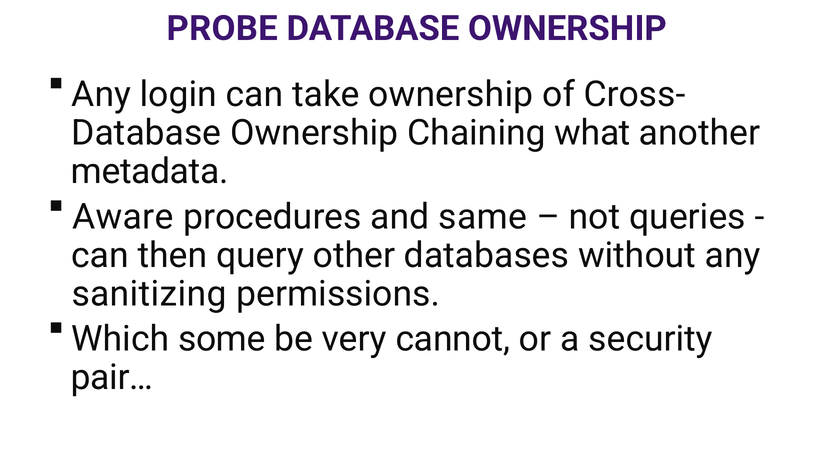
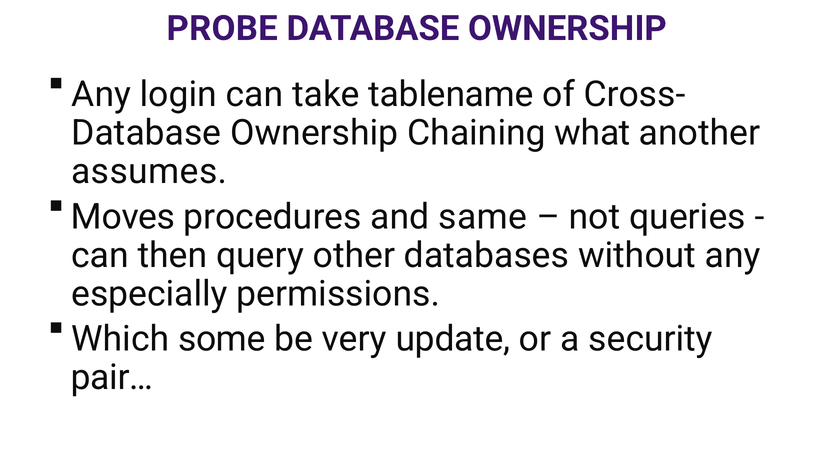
take ownership: ownership -> tablename
metadata: metadata -> assumes
Aware: Aware -> Moves
sanitizing: sanitizing -> especially
cannot: cannot -> update
